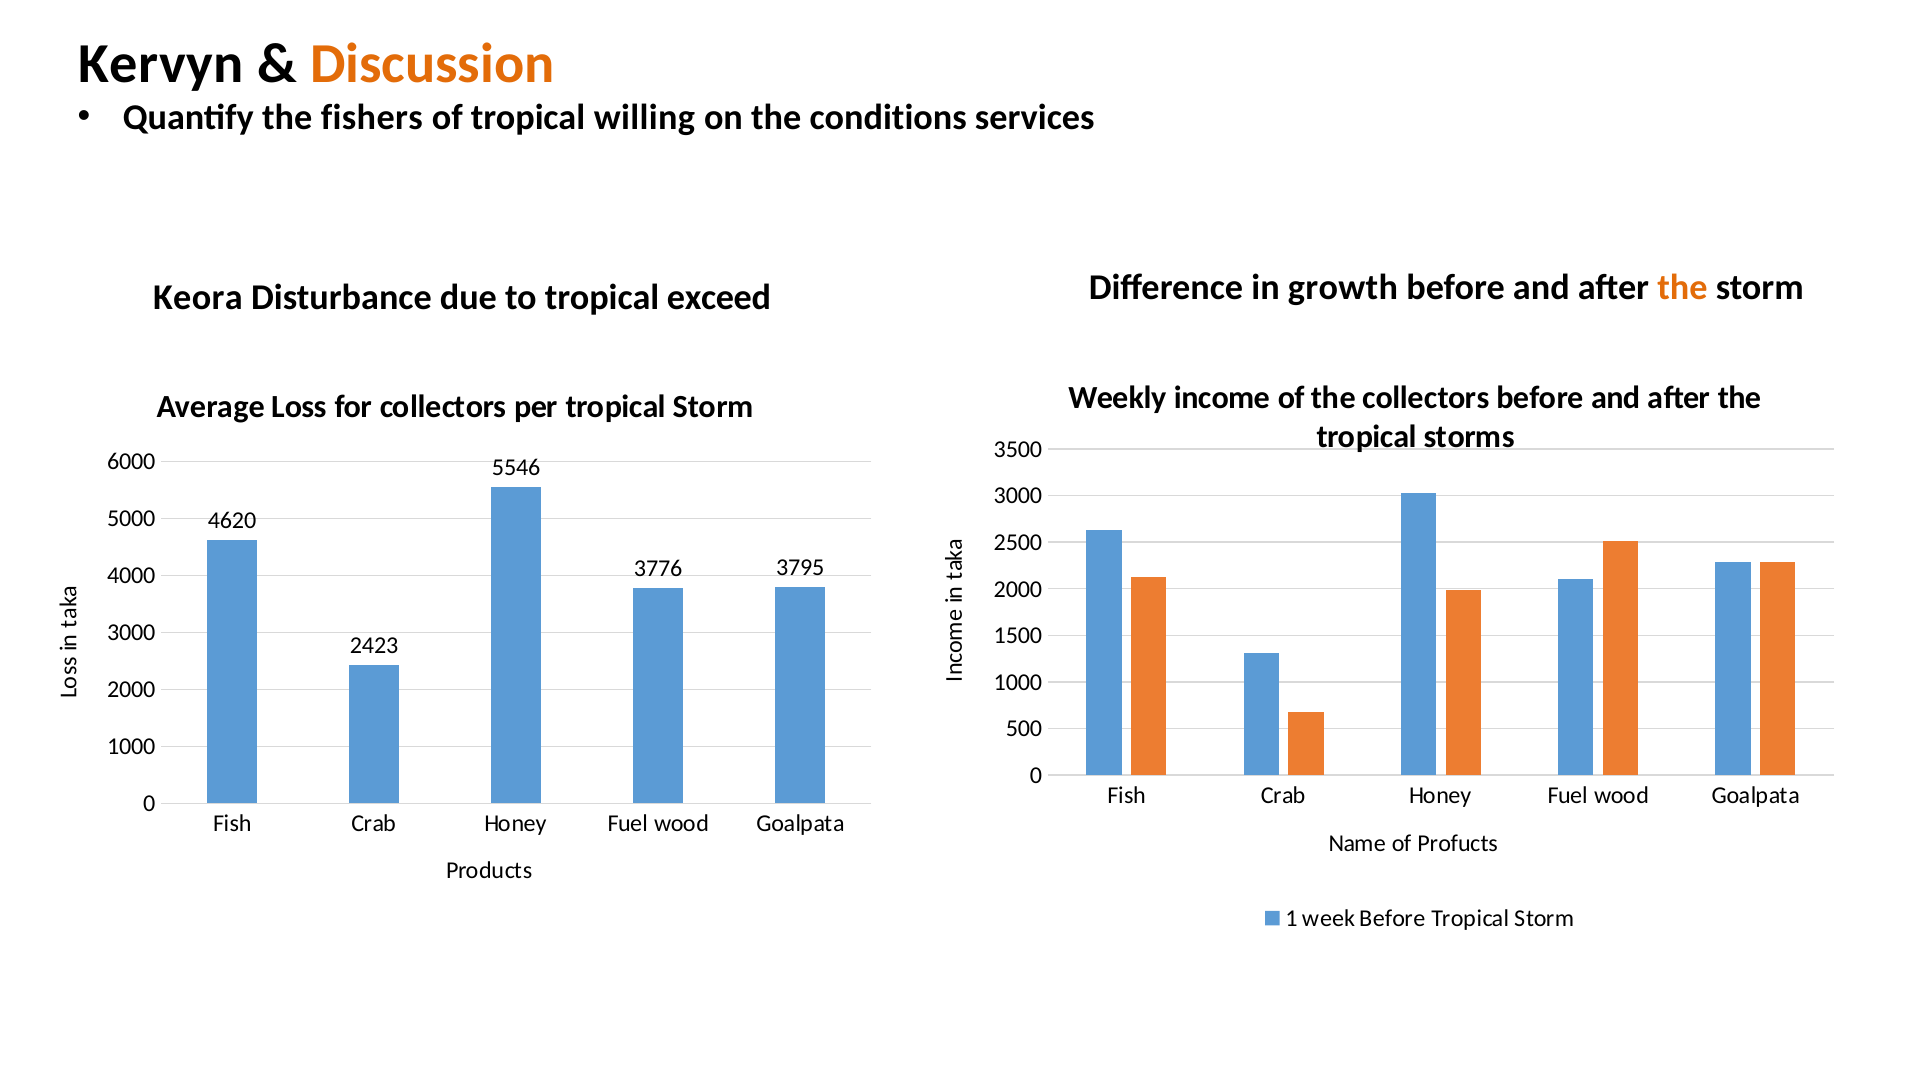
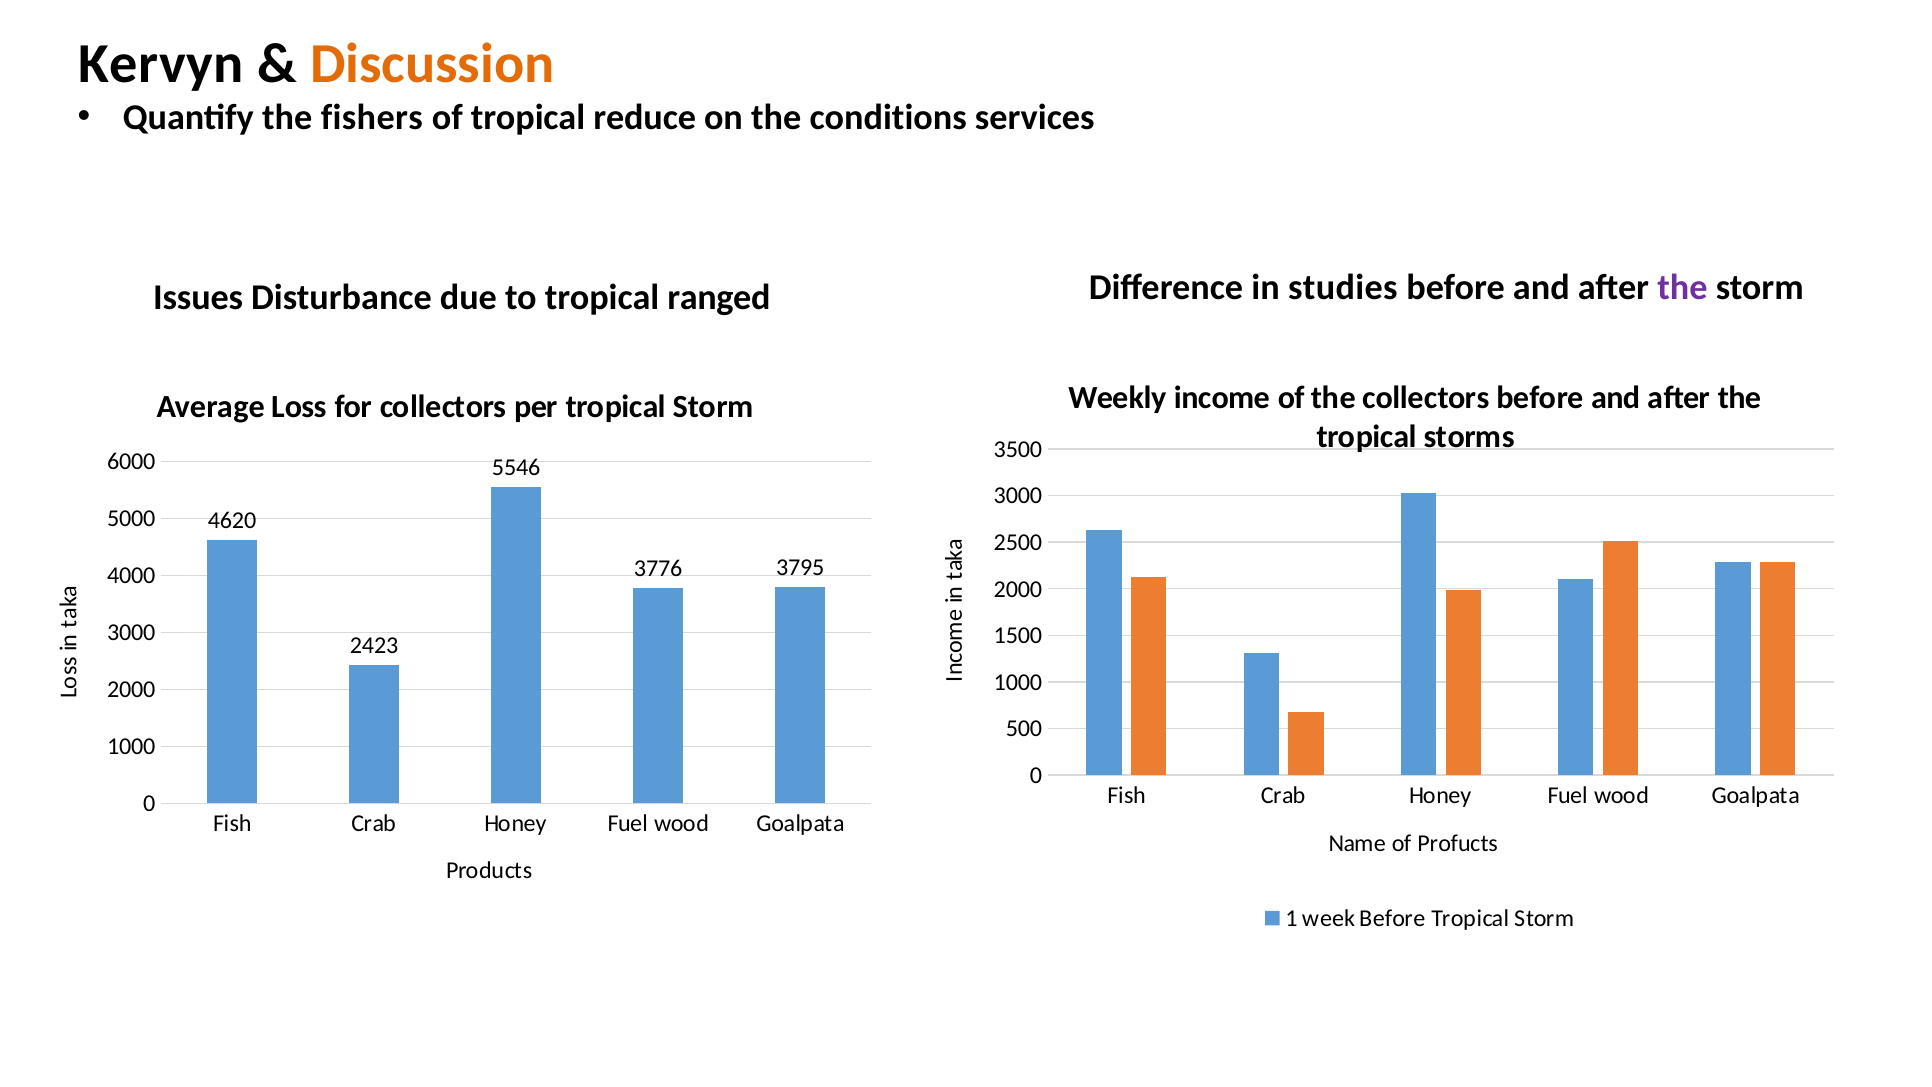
willing: willing -> reduce
growth: growth -> studies
the at (1683, 288) colour: orange -> purple
Keora: Keora -> Issues
exceed: exceed -> ranged
